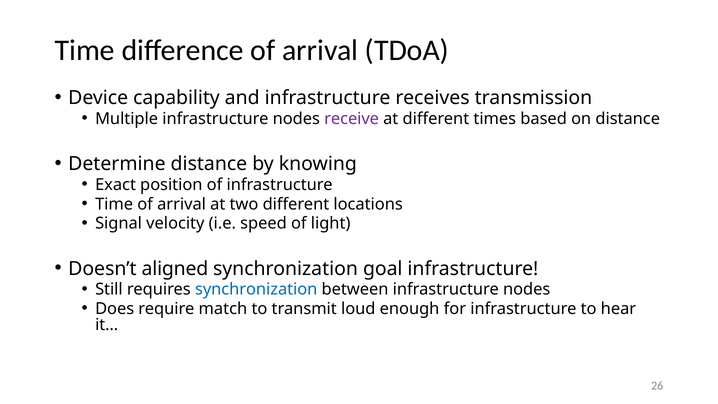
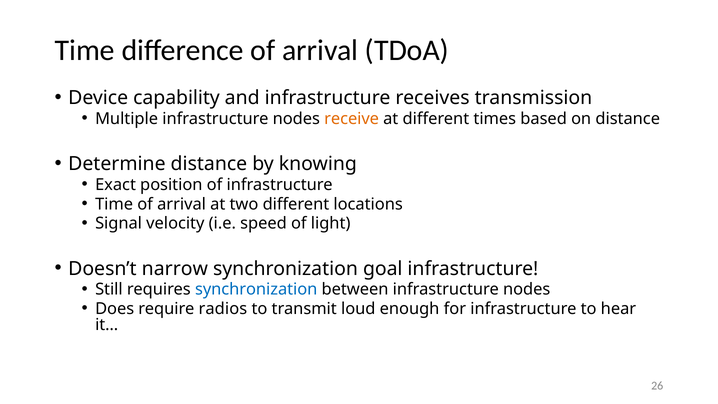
receive colour: purple -> orange
aligned: aligned -> narrow
match: match -> radios
